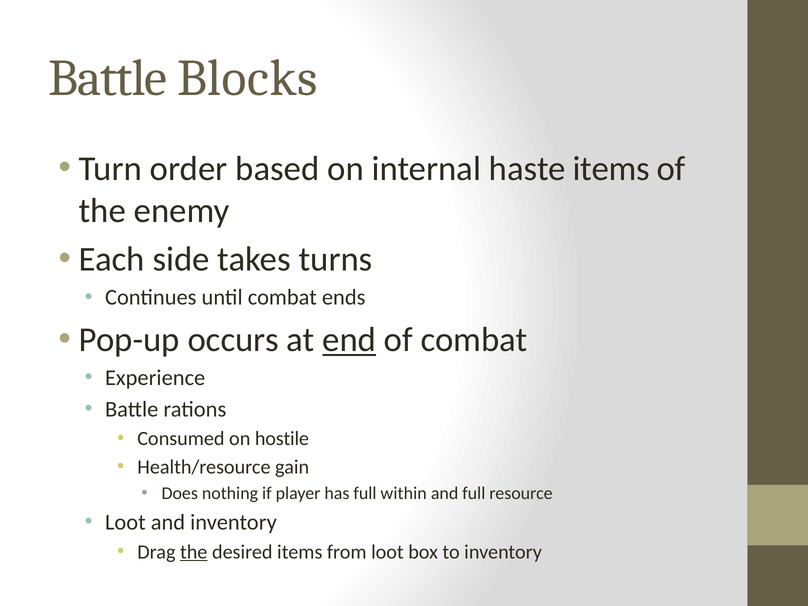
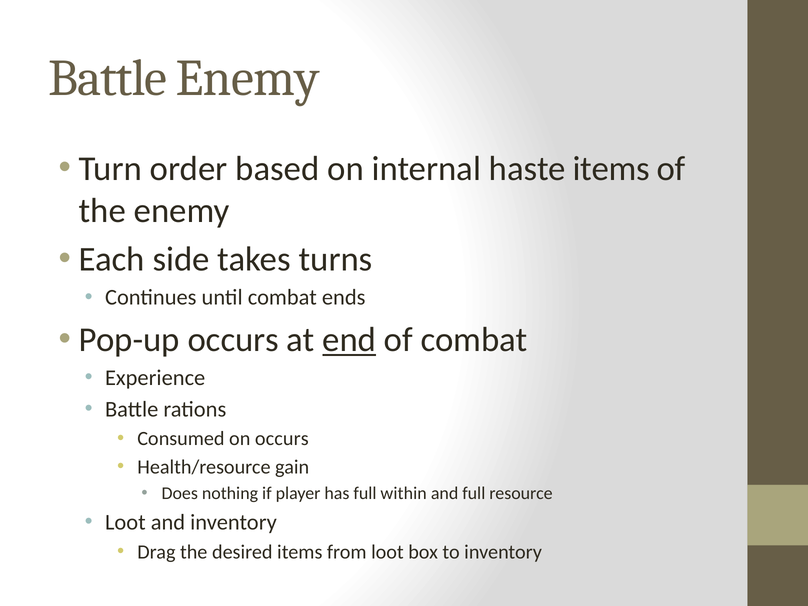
Battle Blocks: Blocks -> Enemy
on hostile: hostile -> occurs
the at (194, 552) underline: present -> none
